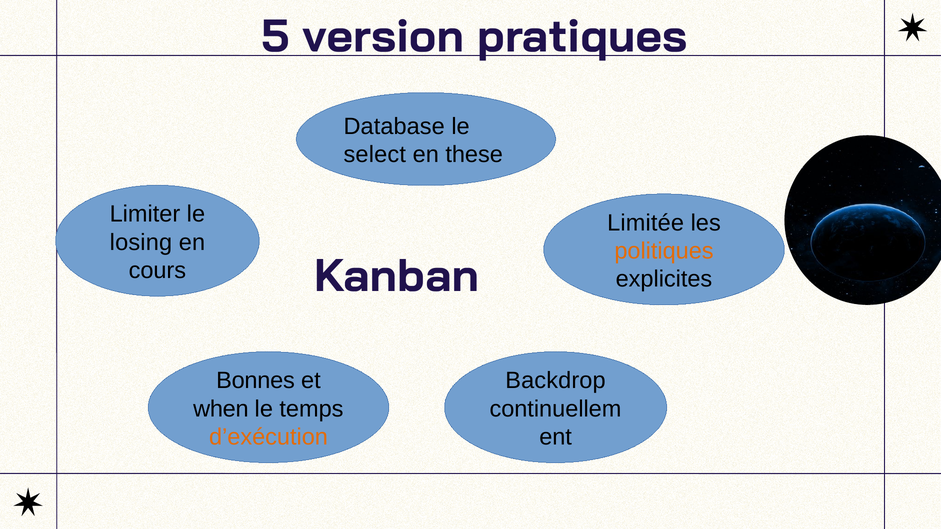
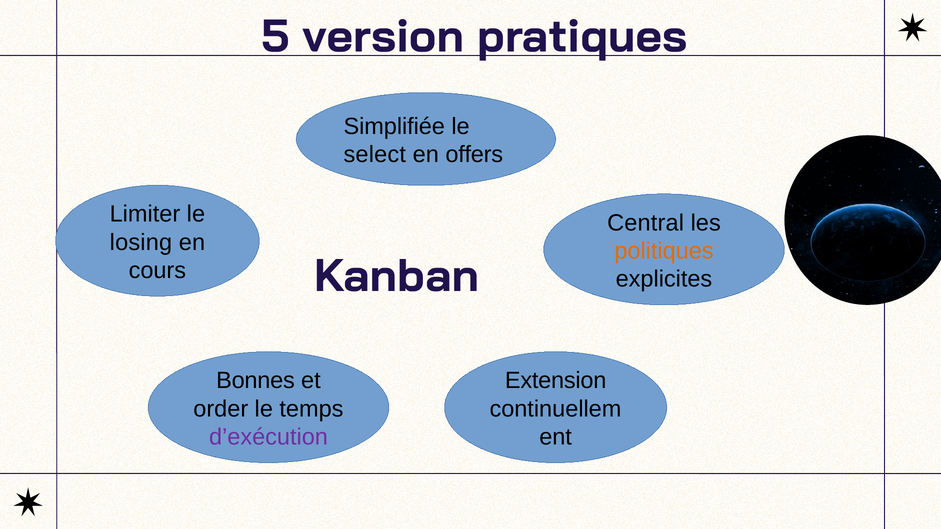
Database: Database -> Simplifiée
these: these -> offers
Limitée: Limitée -> Central
Backdrop: Backdrop -> Extension
when: when -> order
d’exécution colour: orange -> purple
